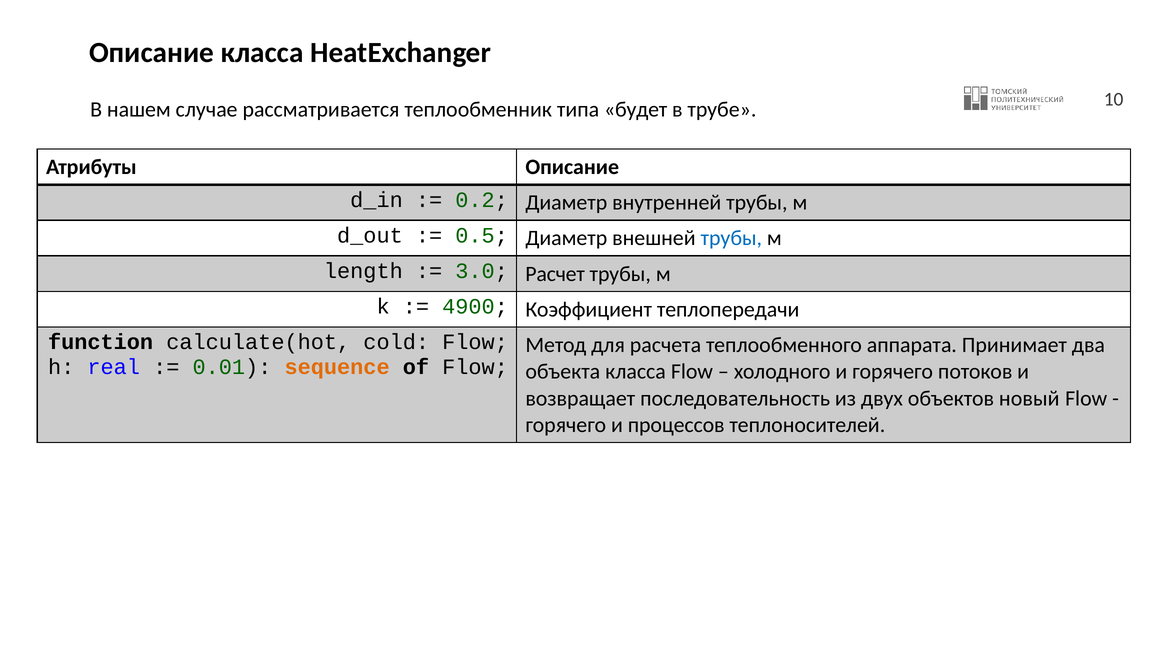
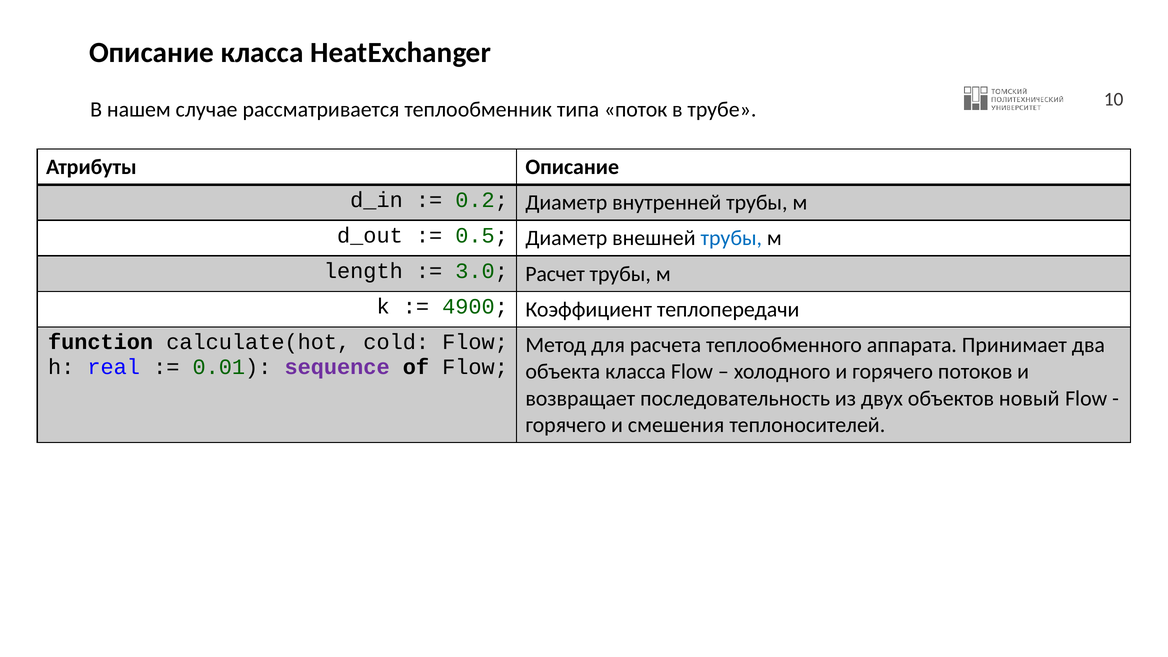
будет: будет -> поток
sequence colour: orange -> purple
процессов: процессов -> смешения
